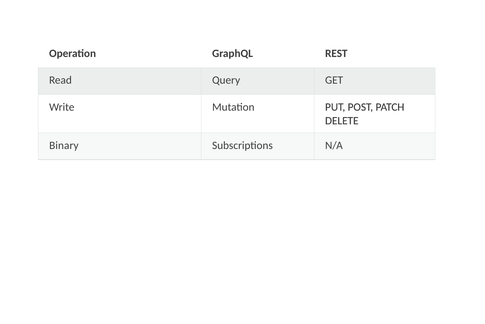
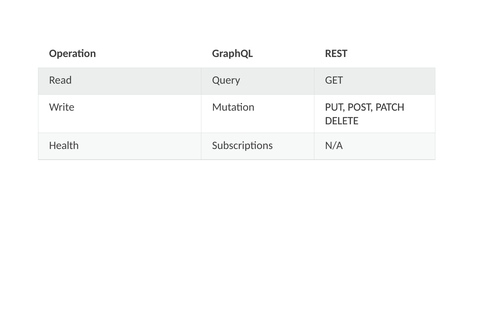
Binary: Binary -> Health
